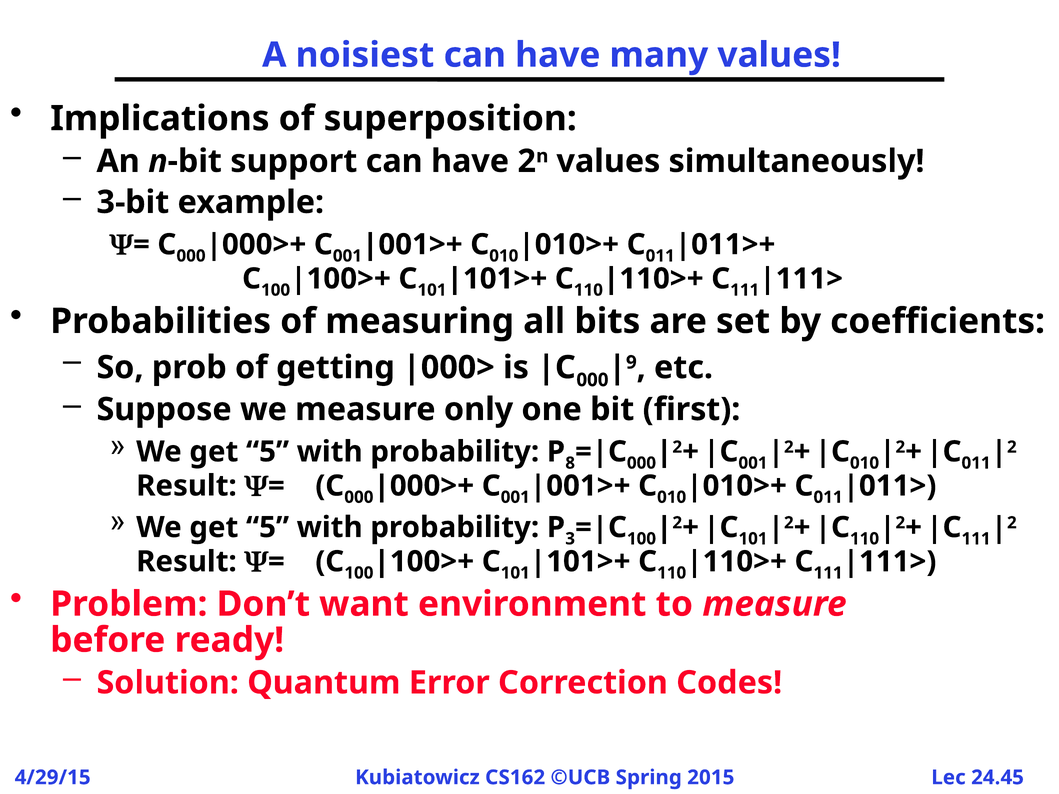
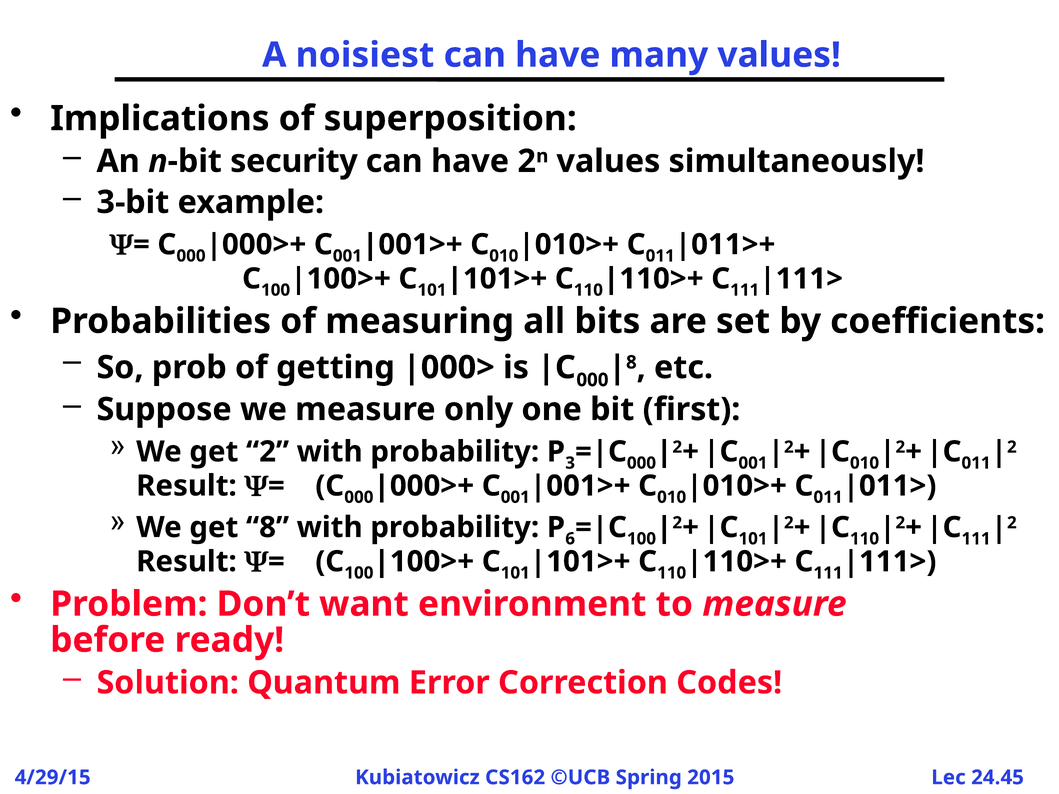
support: support -> security
9 at (631, 362): 9 -> 8
5 at (268, 452): 5 -> 2
8: 8 -> 3
5 at (268, 528): 5 -> 8
3: 3 -> 6
